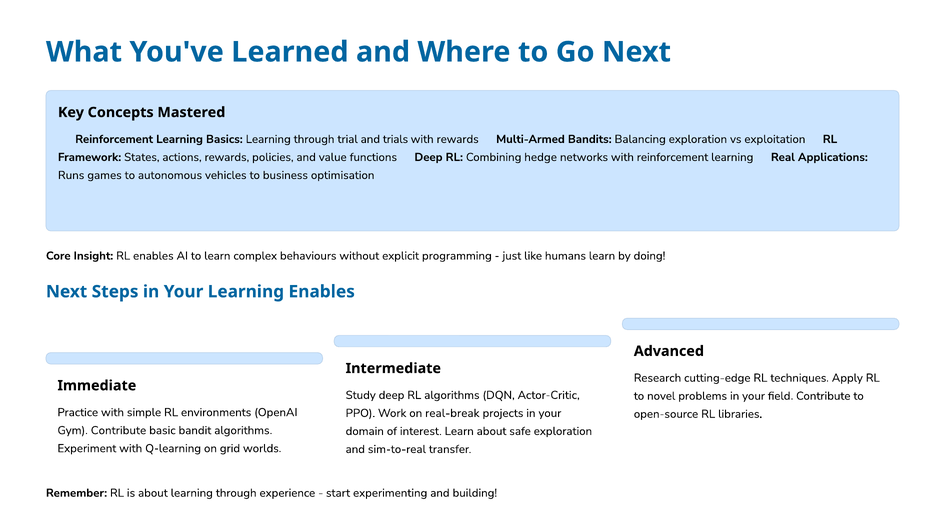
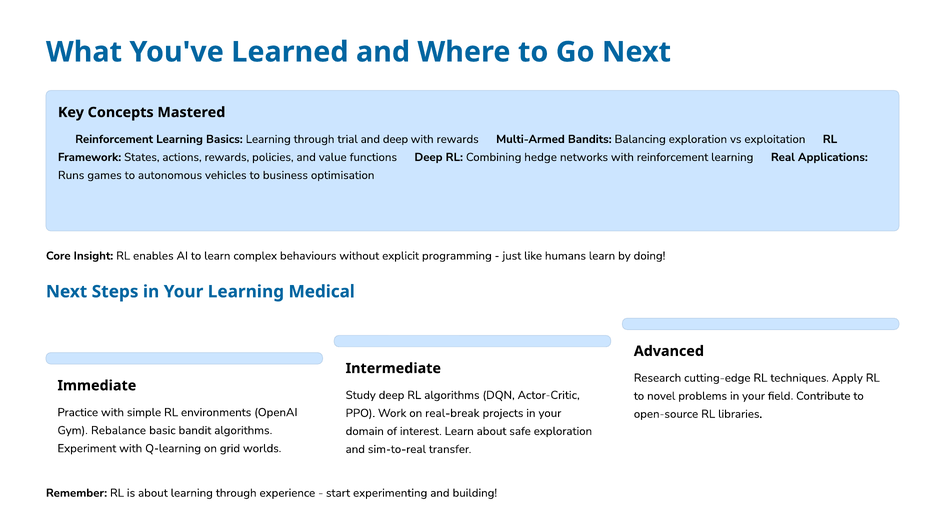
and trials: trials -> deep
Learning Enables: Enables -> Medical
Gym Contribute: Contribute -> Rebalance
